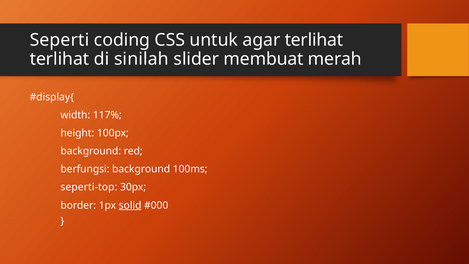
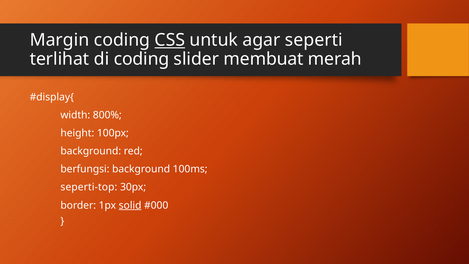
Seperti: Seperti -> Margin
CSS underline: none -> present
agar terlihat: terlihat -> seperti
di sinilah: sinilah -> coding
117%: 117% -> 800%
